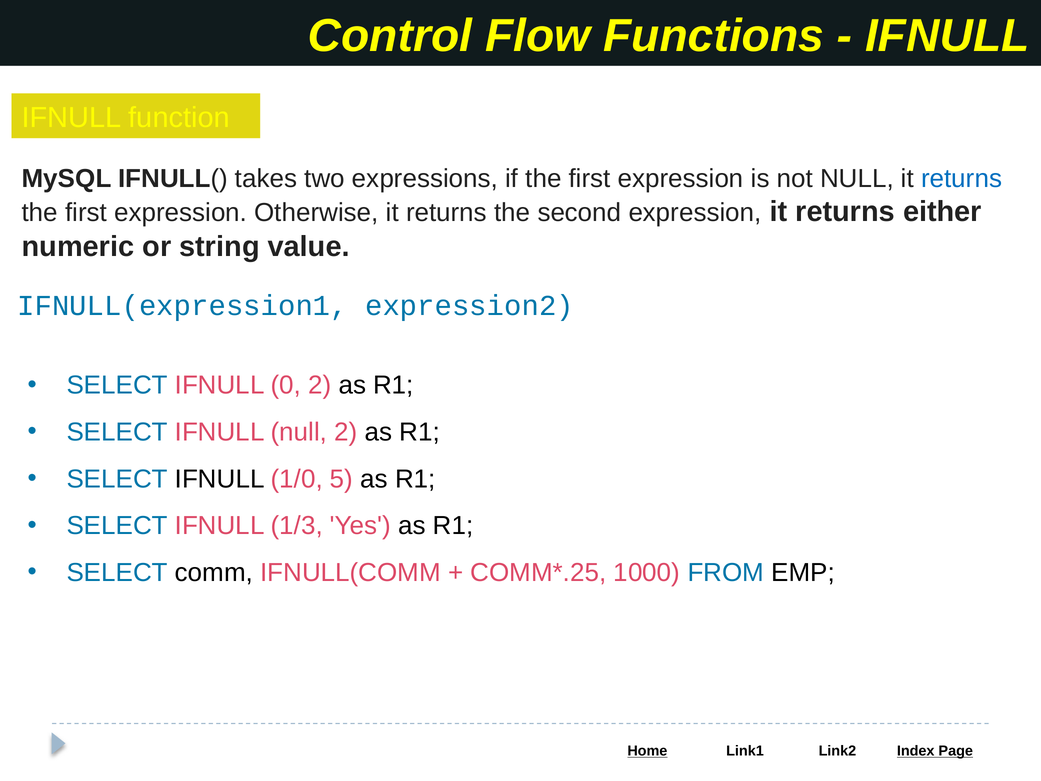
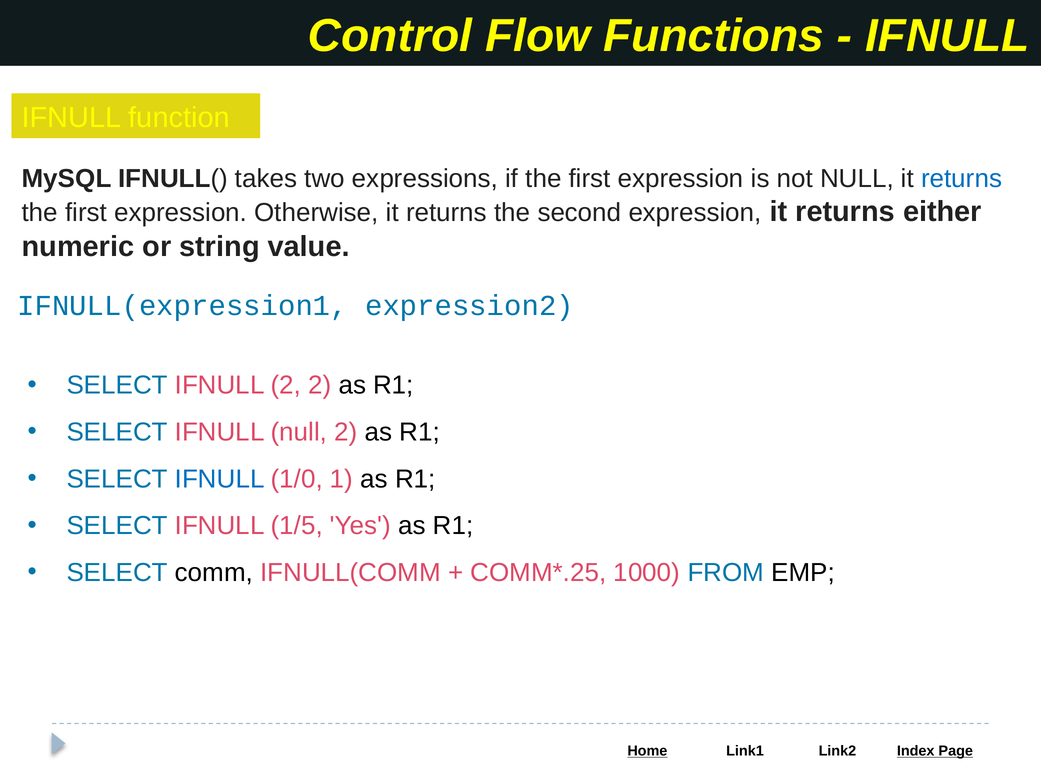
IFNULL 0: 0 -> 2
IFNULL at (220, 479) colour: black -> blue
5: 5 -> 1
1/3: 1/3 -> 1/5
